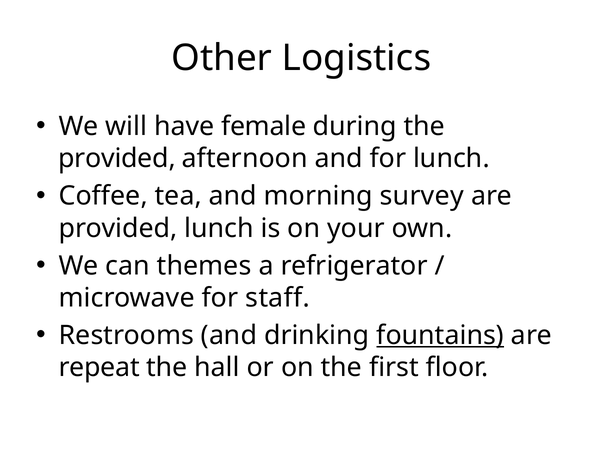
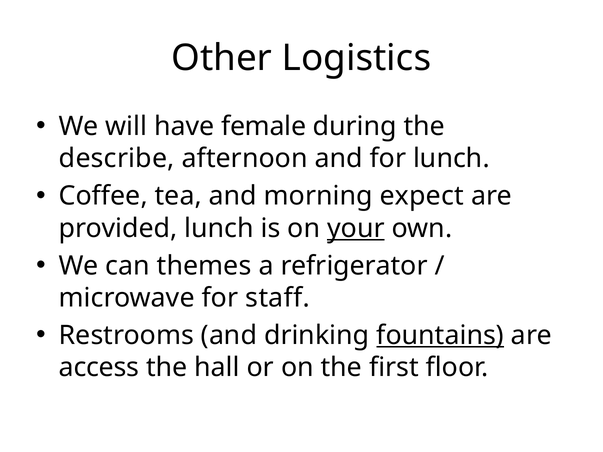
provided at (117, 159): provided -> describe
survey: survey -> expect
your underline: none -> present
repeat: repeat -> access
